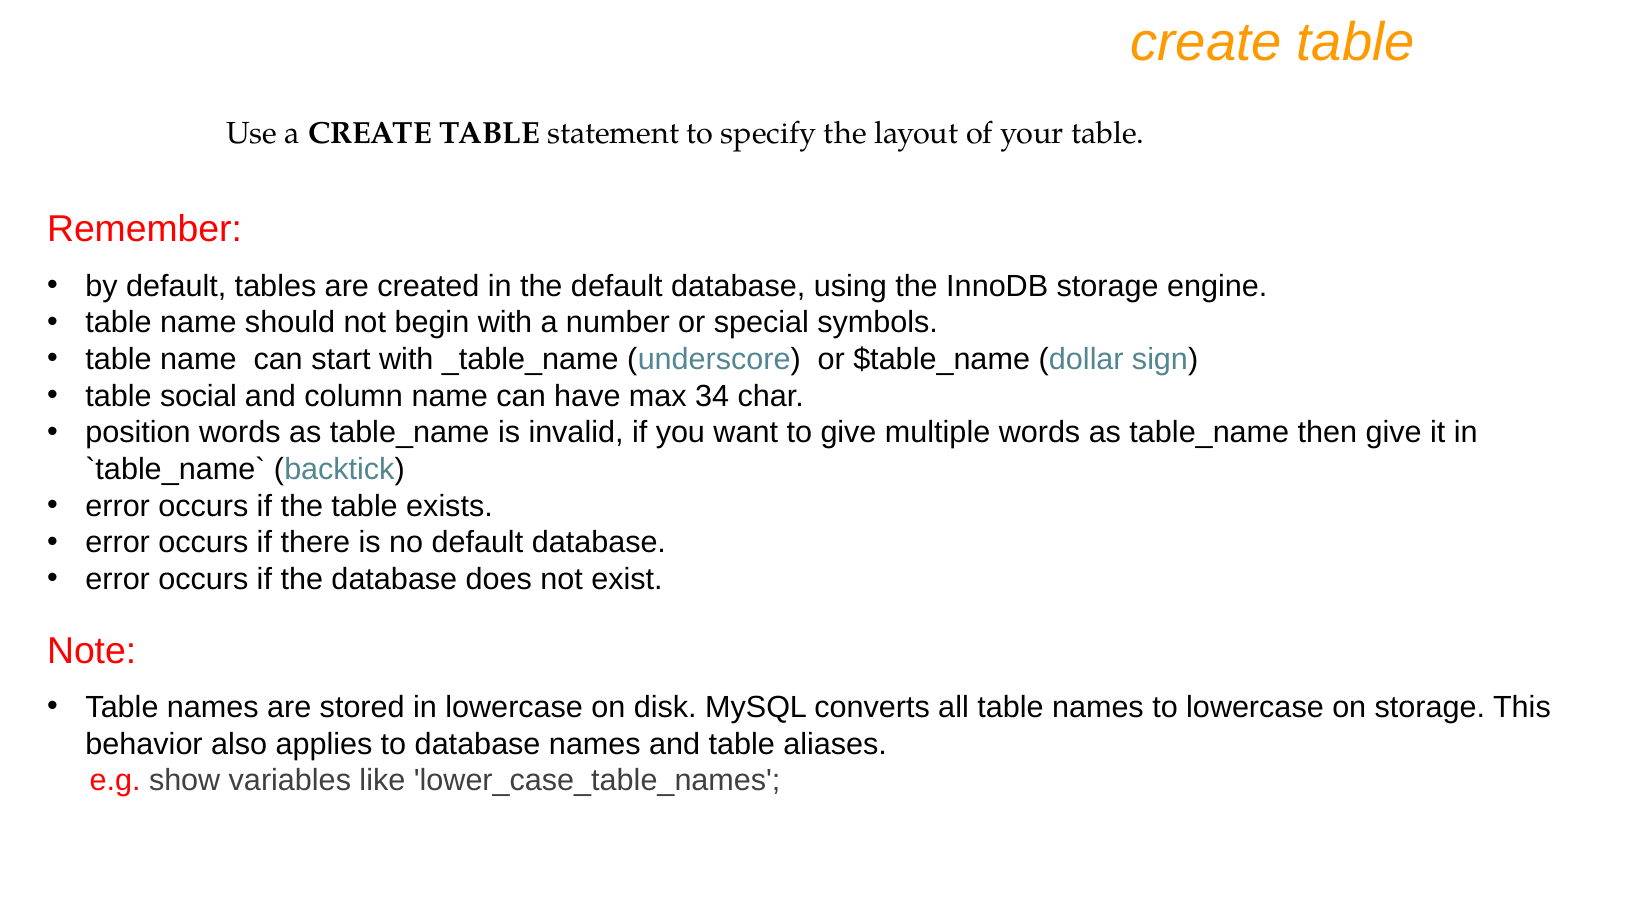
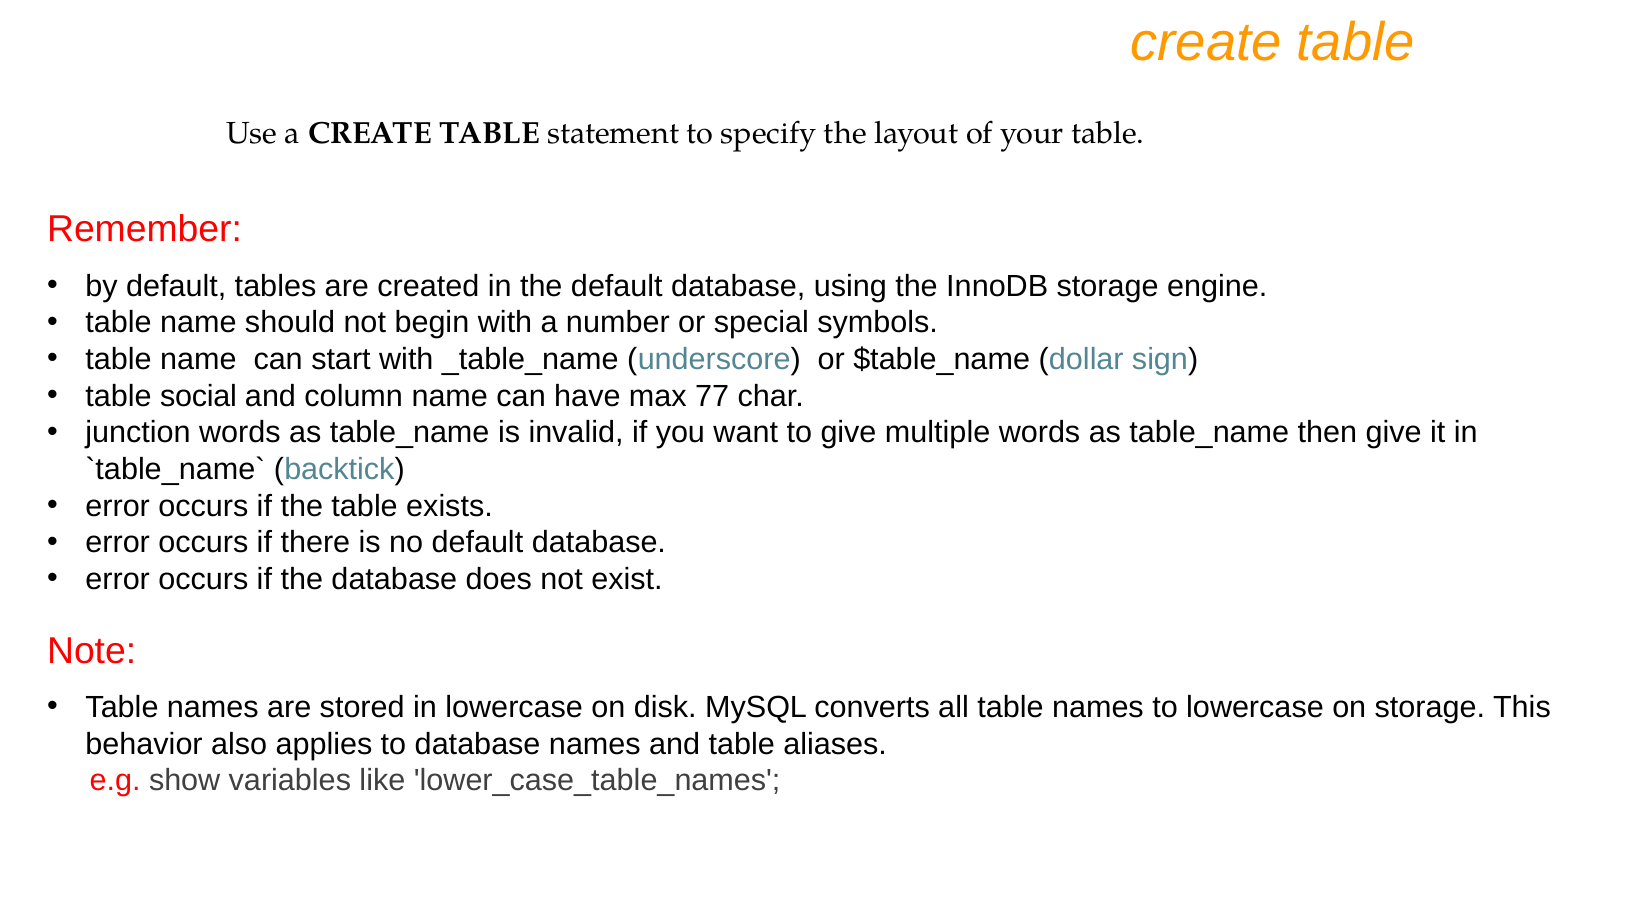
34: 34 -> 77
position: position -> junction
